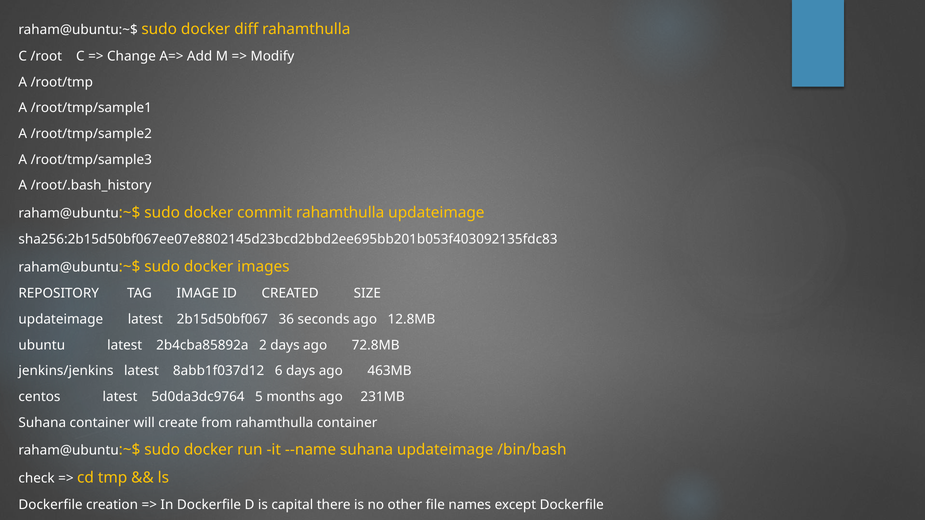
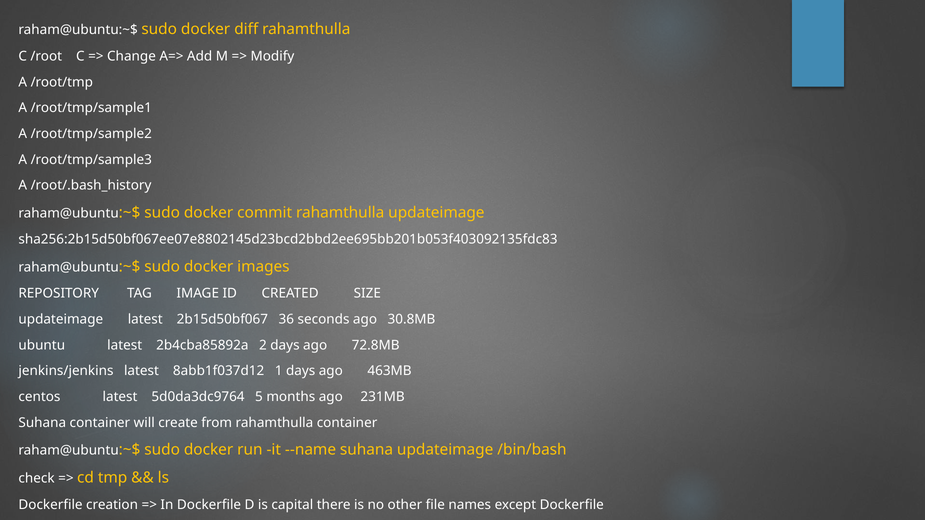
12.8MB: 12.8MB -> 30.8MB
6: 6 -> 1
